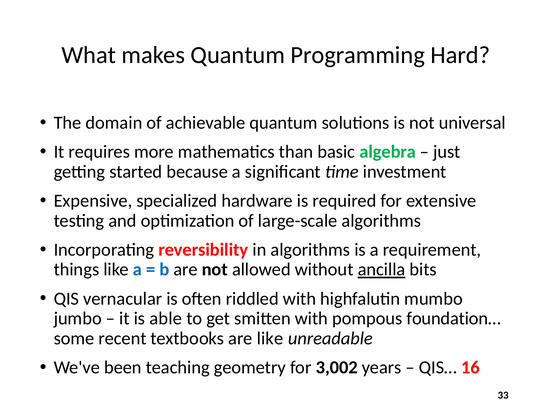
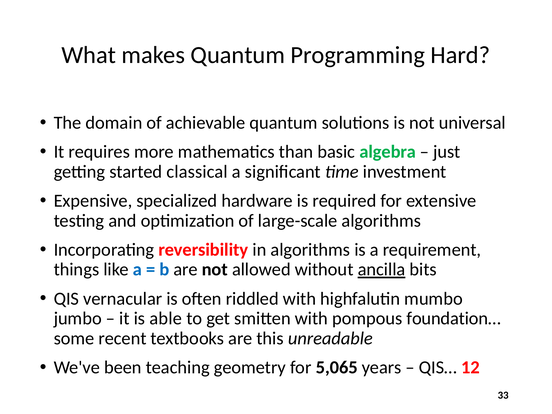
because: because -> classical
are like: like -> this
3,002: 3,002 -> 5,065
16: 16 -> 12
